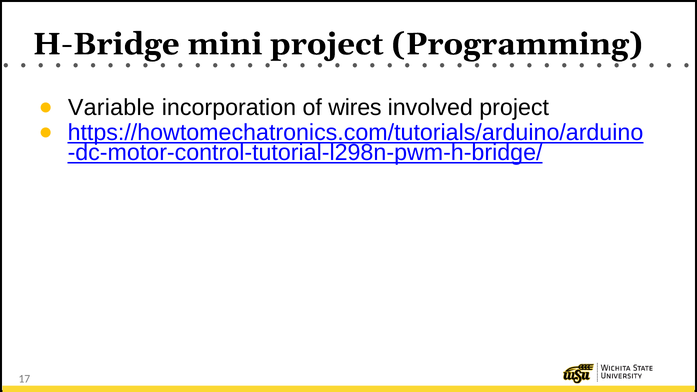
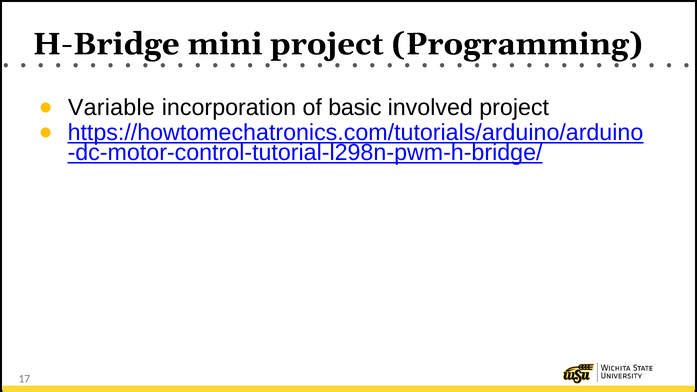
wires: wires -> basic
